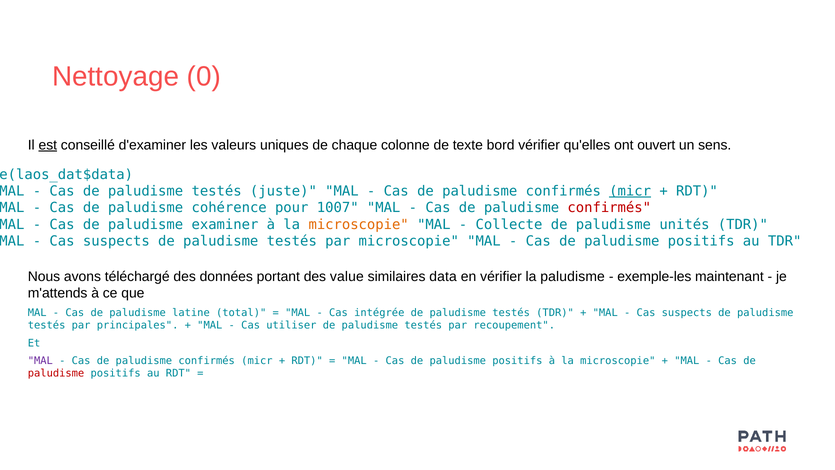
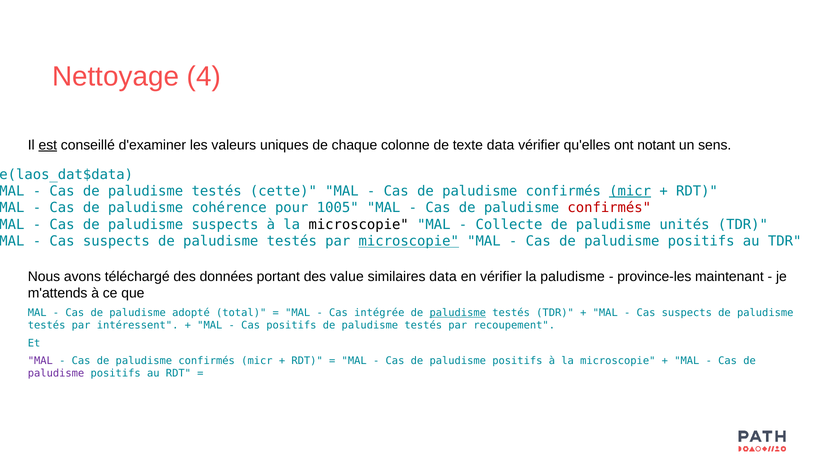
0: 0 -> 4
texte bord: bord -> data
ouvert: ouvert -> notant
juste: juste -> cette
1007: 1007 -> 1005
paludisme examiner: examiner -> suspects
microscopie at (359, 224) colour: orange -> black
microscopie at (409, 241) underline: none -> present
exemple-les: exemple-les -> province-les
latine: latine -> adopté
paludisme at (458, 313) underline: none -> present
principales: principales -> intéressent
Cas utiliser: utiliser -> positifs
paludisme at (56, 373) colour: red -> purple
